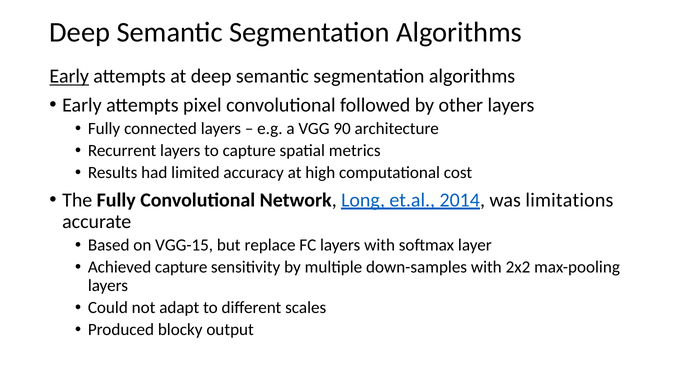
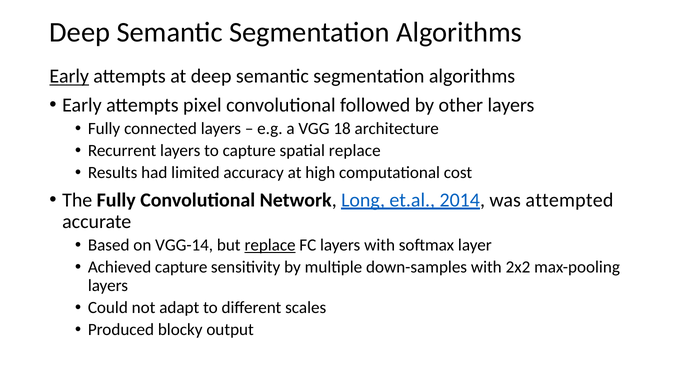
90: 90 -> 18
spatial metrics: metrics -> replace
limitations: limitations -> attempted
VGG-15: VGG-15 -> VGG-14
replace at (270, 245) underline: none -> present
